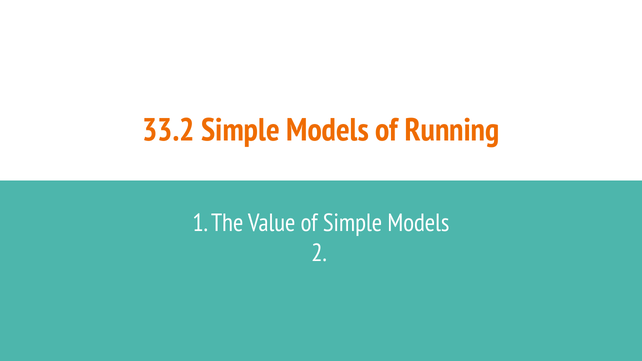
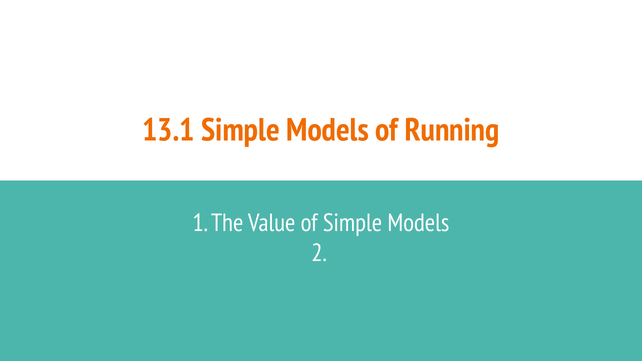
33.2: 33.2 -> 13.1
